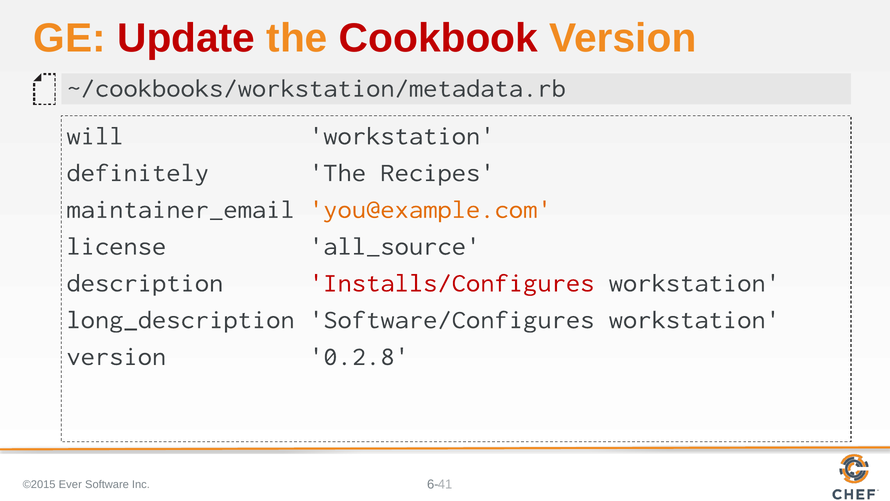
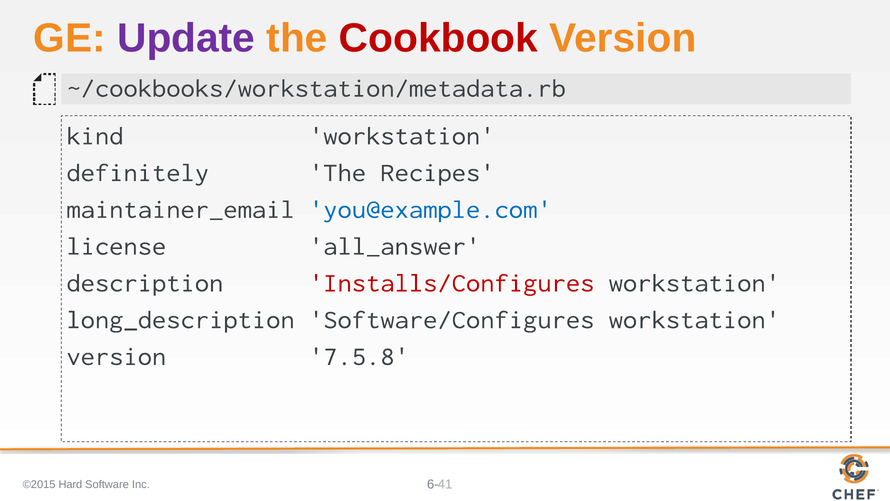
Update colour: red -> purple
will: will -> kind
you@example.com colour: orange -> blue
all_source: all_source -> all_answer
0.2.8: 0.2.8 -> 7.5.8
Ever: Ever -> Hard
